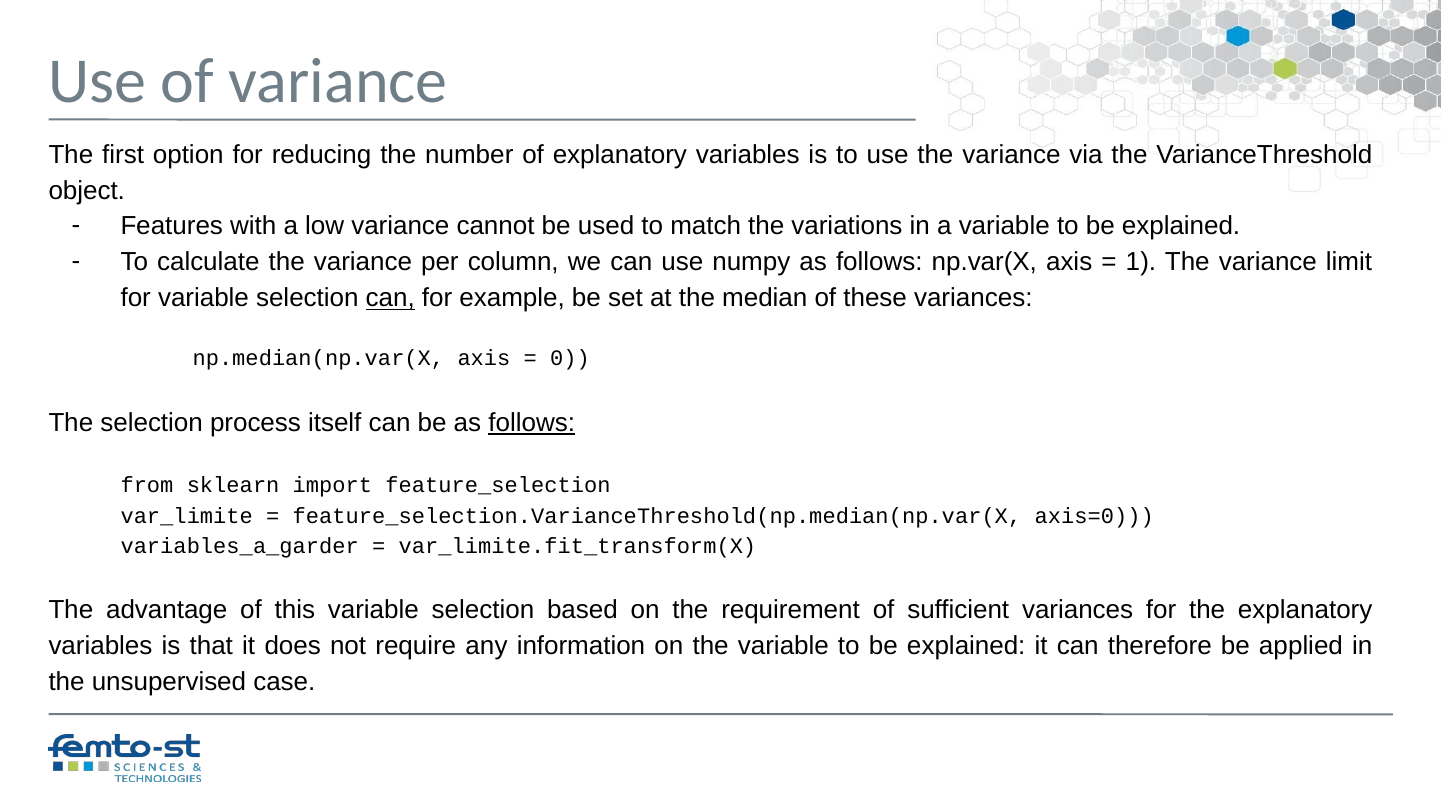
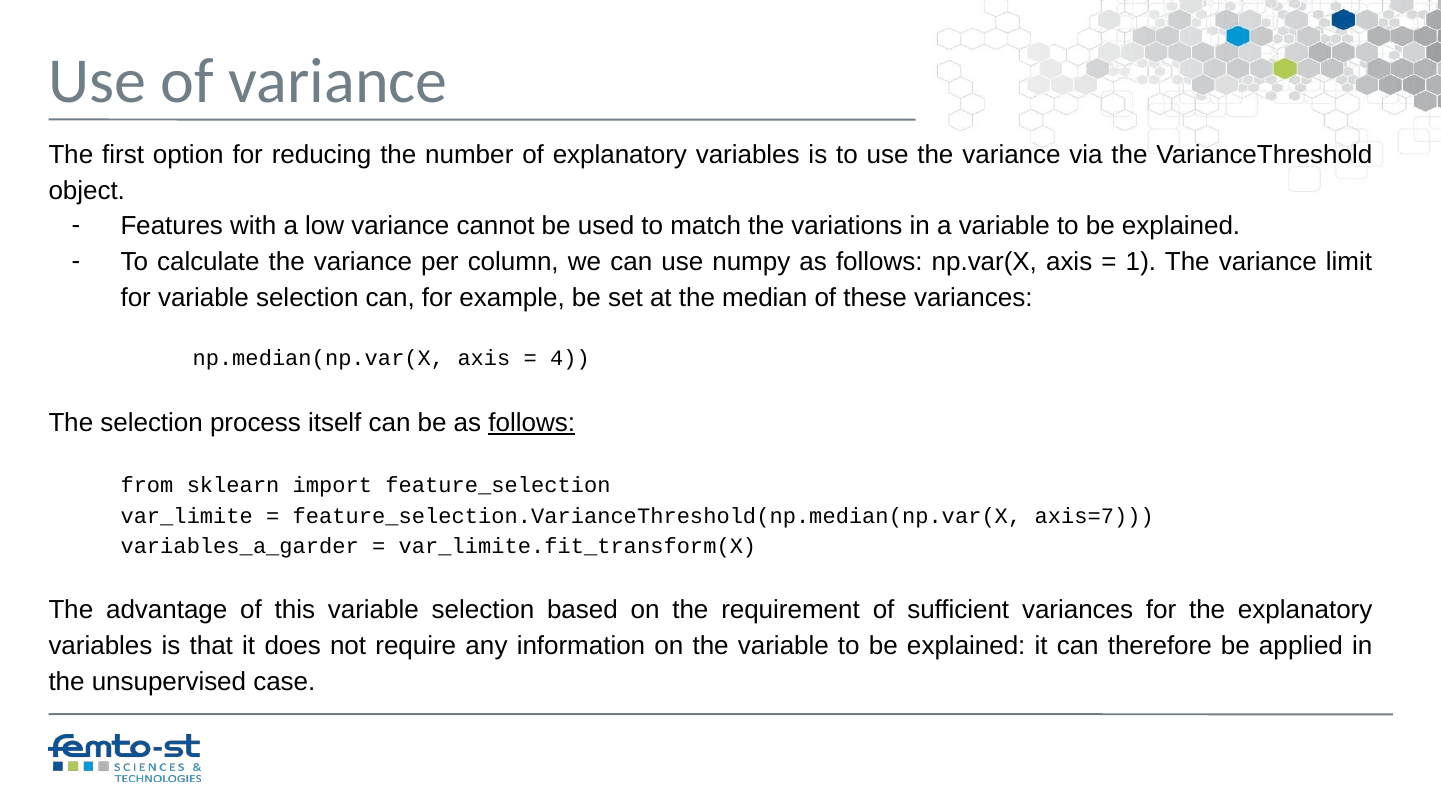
can at (390, 298) underline: present -> none
0: 0 -> 4
axis=0: axis=0 -> axis=7
